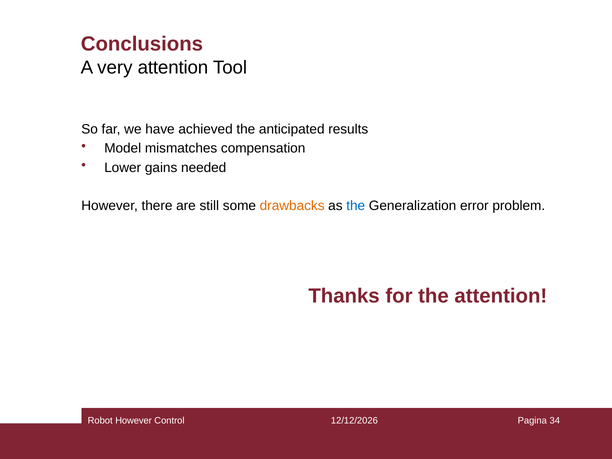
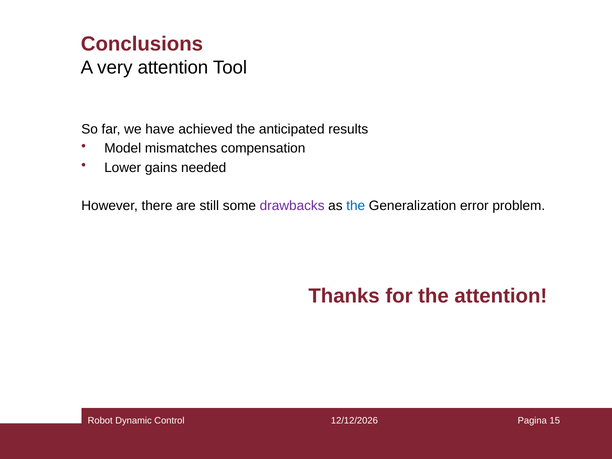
drawbacks colour: orange -> purple
Robot However: However -> Dynamic
34: 34 -> 15
